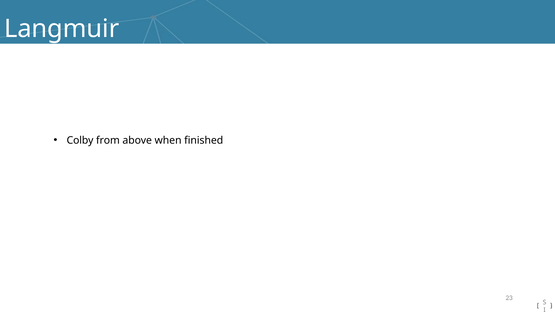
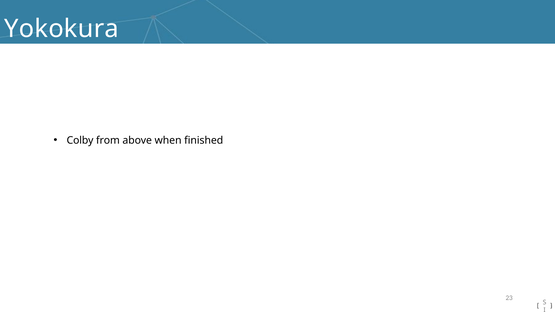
Langmuir: Langmuir -> Yokokura
